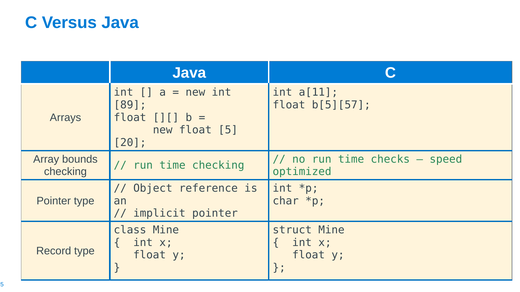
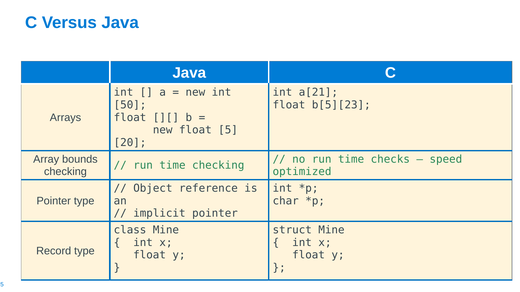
a[11: a[11 -> a[21
89: 89 -> 50
b[5][57: b[5][57 -> b[5][23
